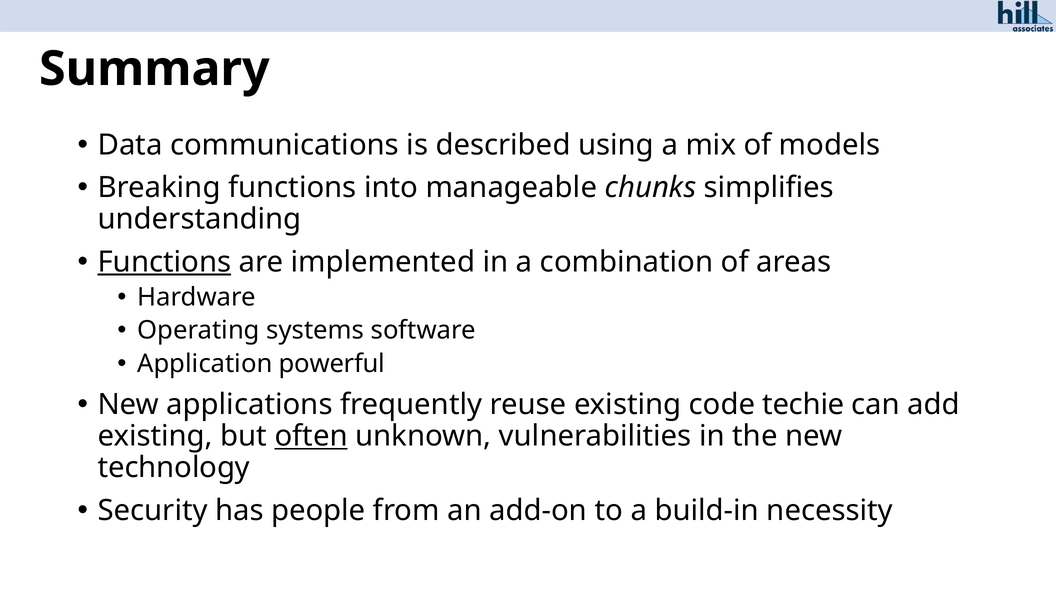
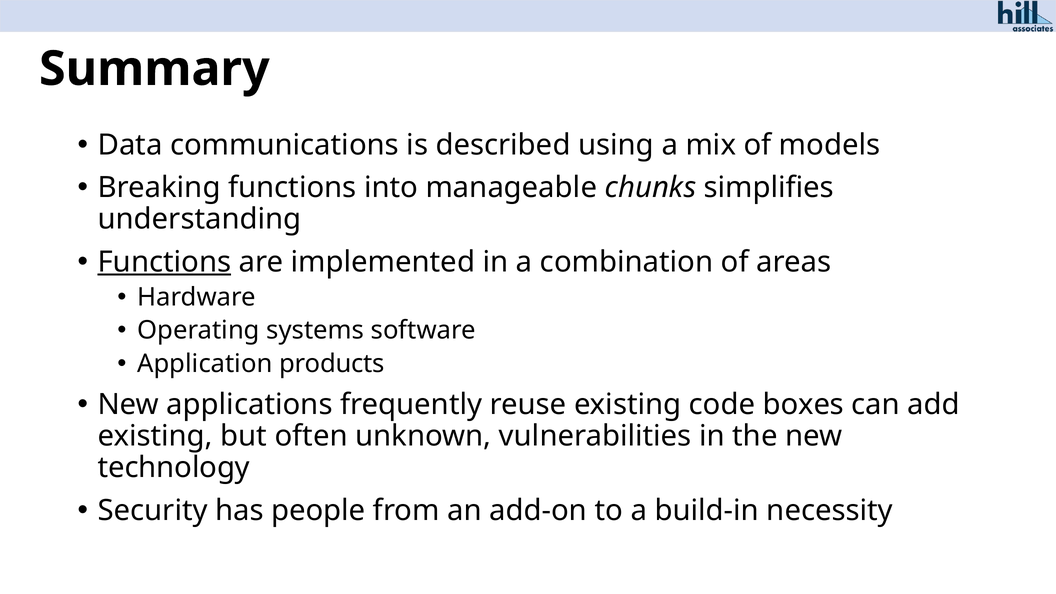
powerful: powerful -> products
techie: techie -> boxes
often underline: present -> none
